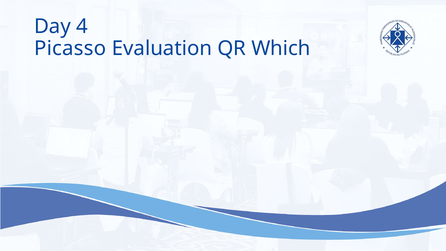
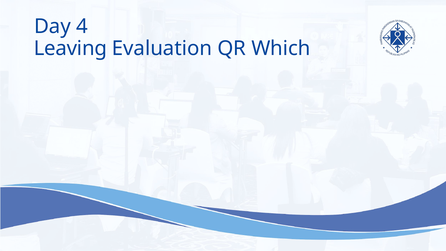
Picasso: Picasso -> Leaving
